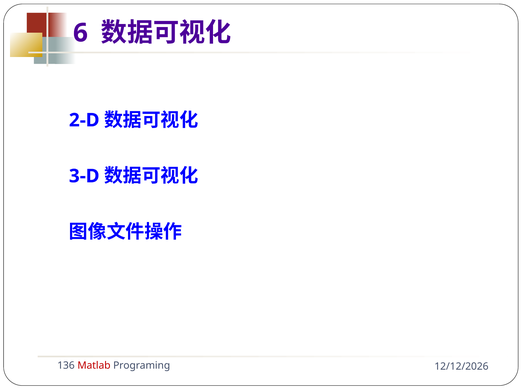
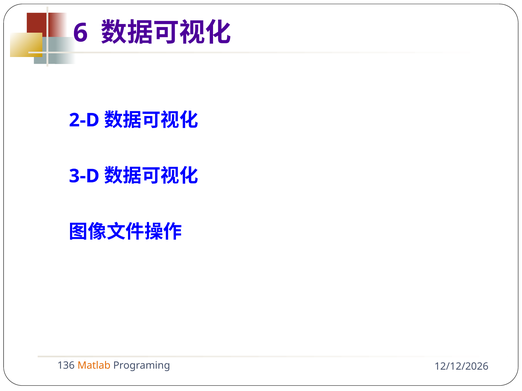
Matlab colour: red -> orange
